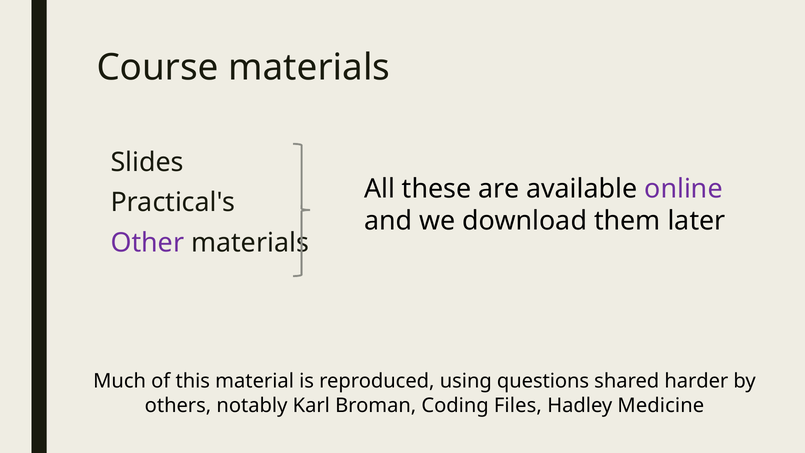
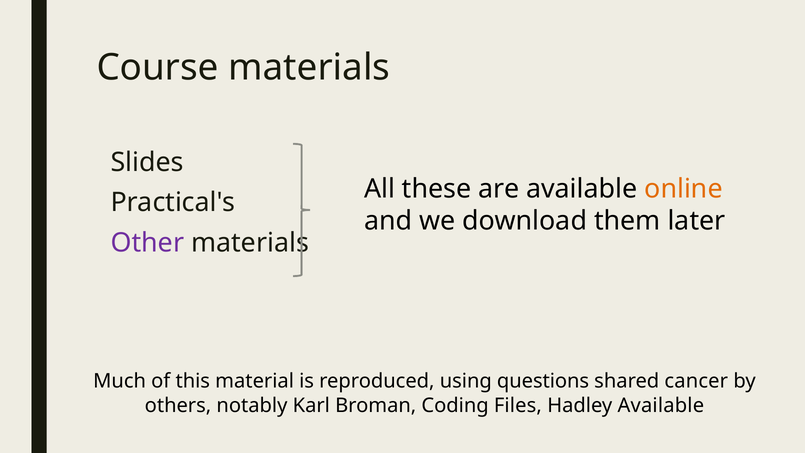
online colour: purple -> orange
harder: harder -> cancer
Hadley Medicine: Medicine -> Available
